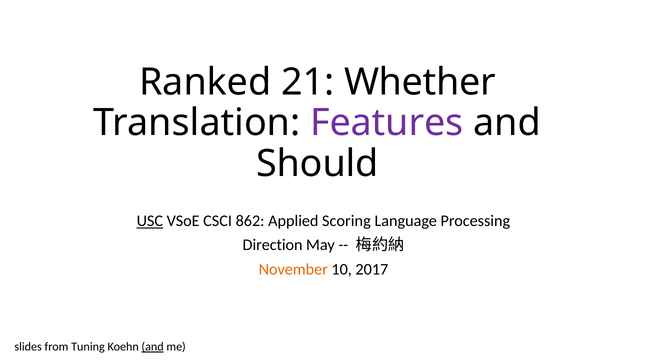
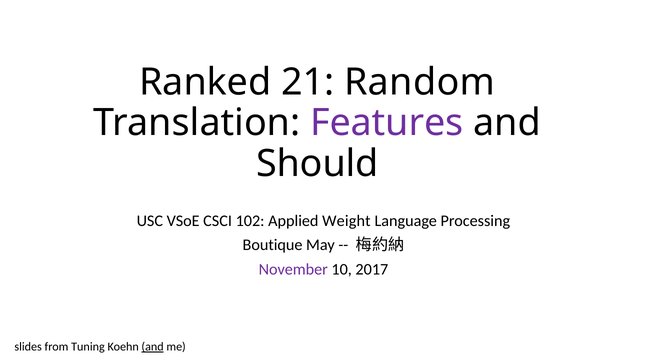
Whether: Whether -> Random
USC underline: present -> none
862: 862 -> 102
Scoring: Scoring -> Weight
Direction: Direction -> Boutique
November colour: orange -> purple
